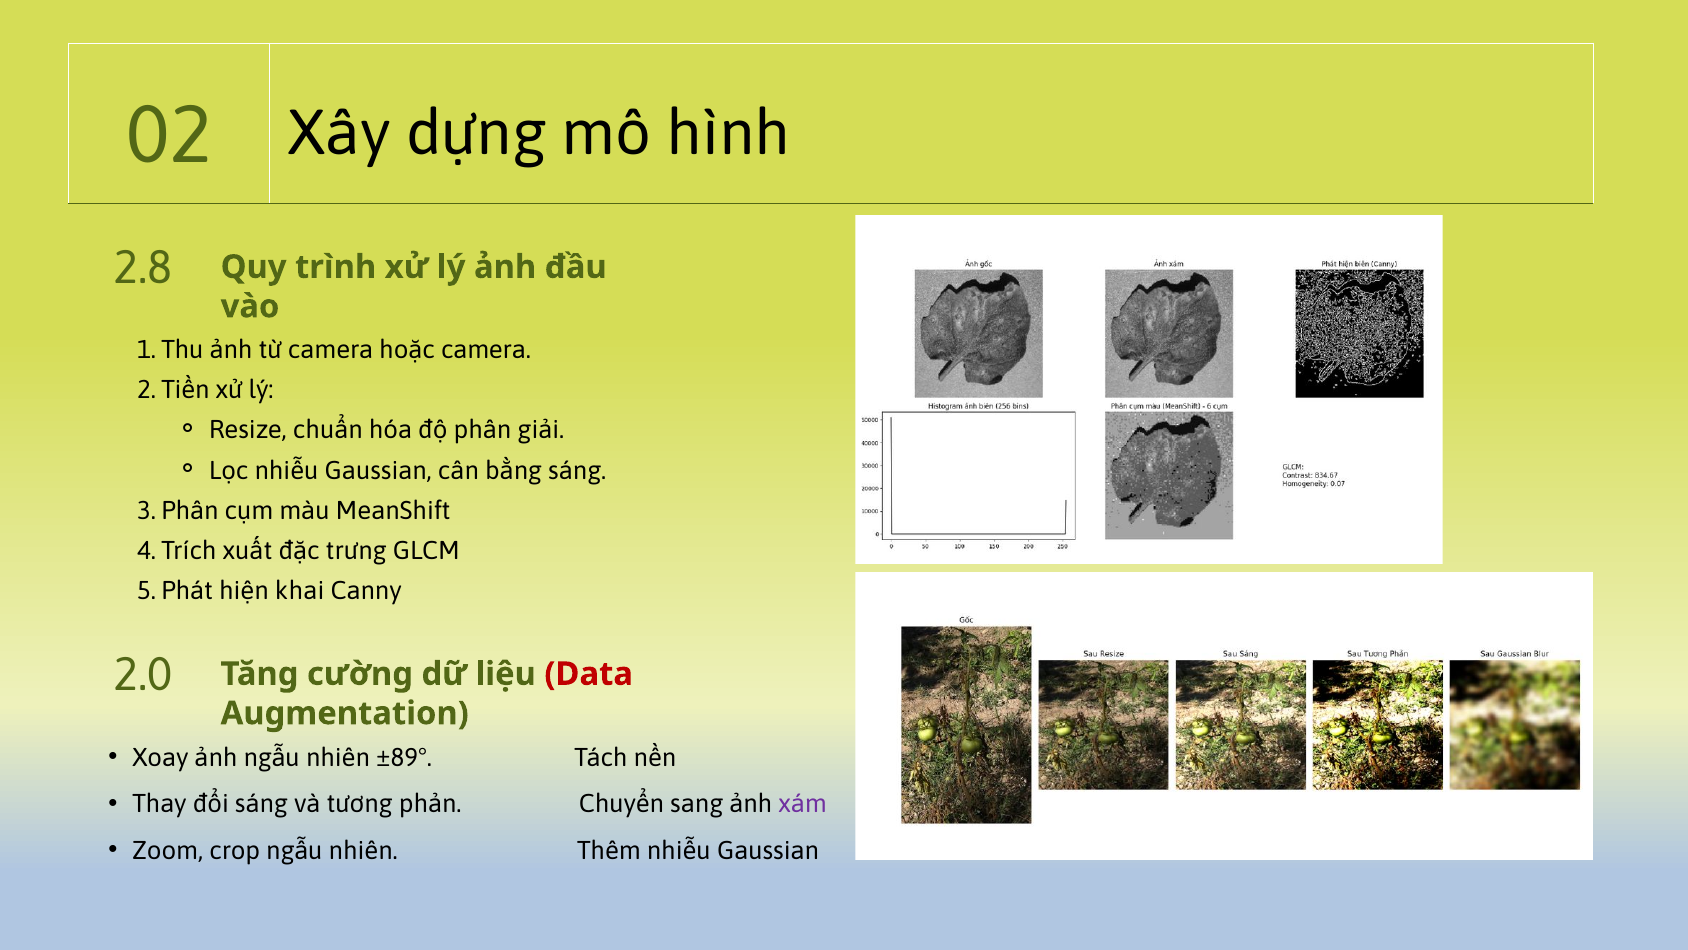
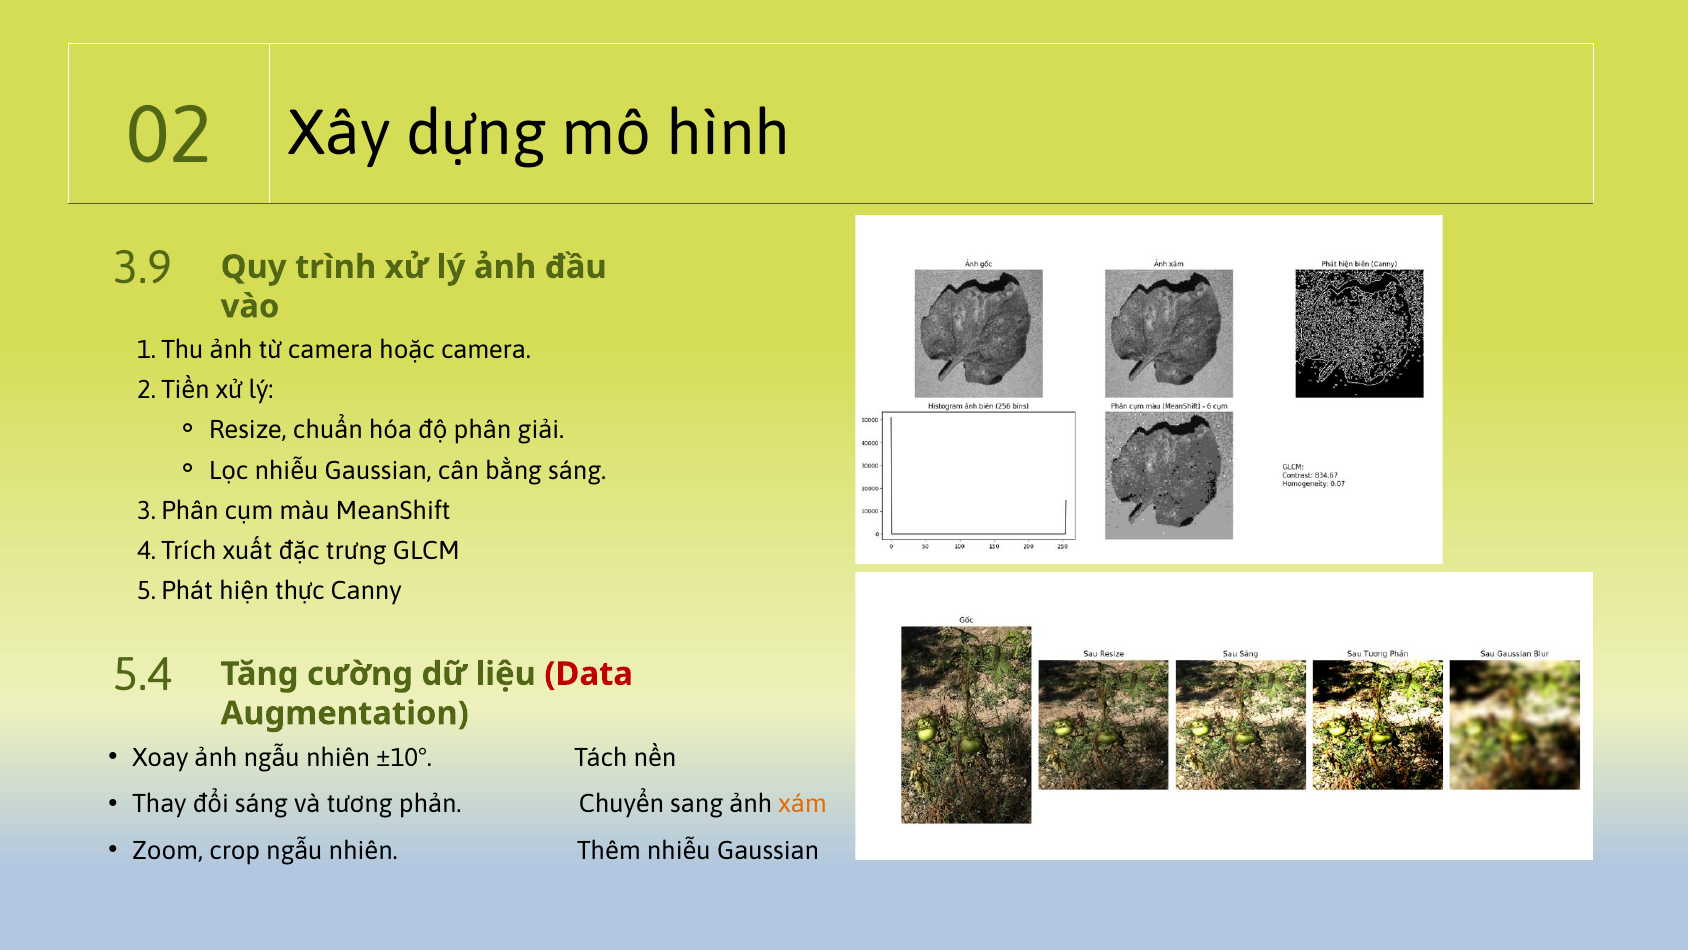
2.8: 2.8 -> 3.9
khai: khai -> thực
2.0: 2.0 -> 5.4
±89°: ±89° -> ±10°
xám colour: purple -> orange
